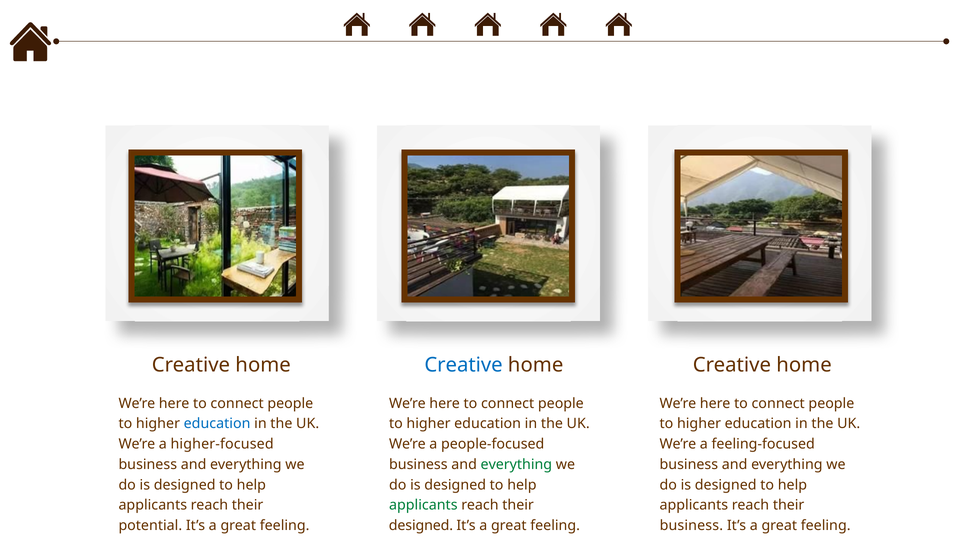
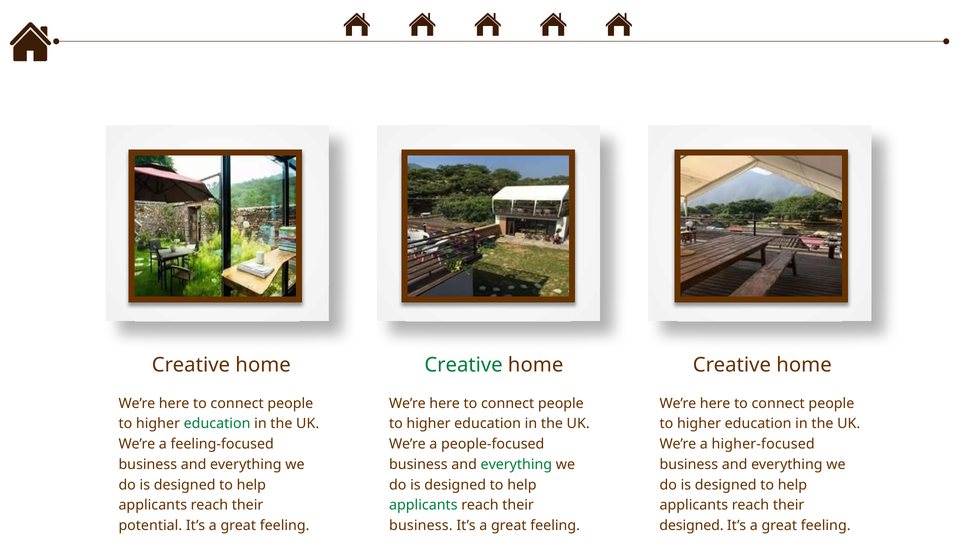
Creative at (464, 365) colour: blue -> green
education at (217, 424) colour: blue -> green
higher-focused: higher-focused -> feeling-focused
feeling-focused: feeling-focused -> higher-focused
designed at (421, 526): designed -> business
business at (691, 526): business -> designed
